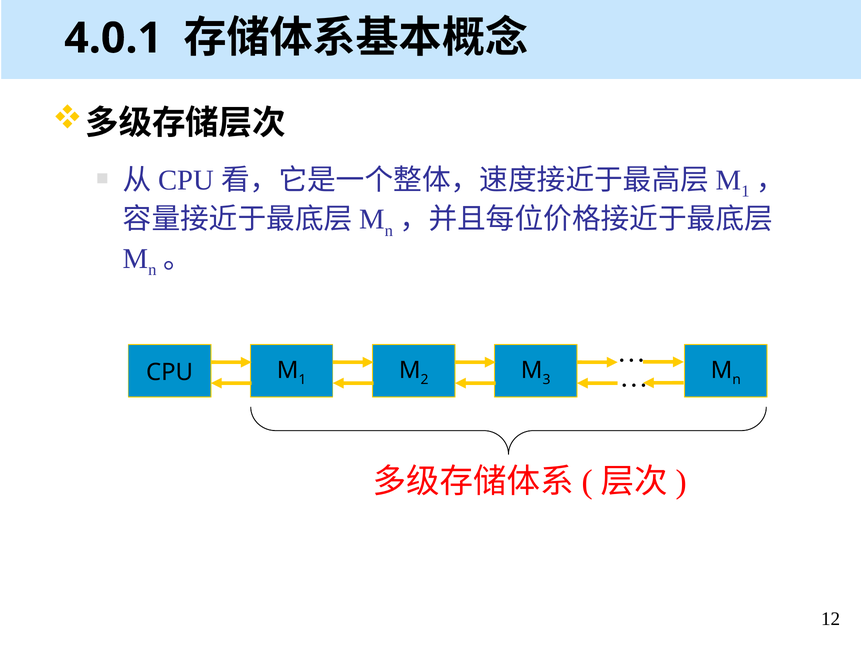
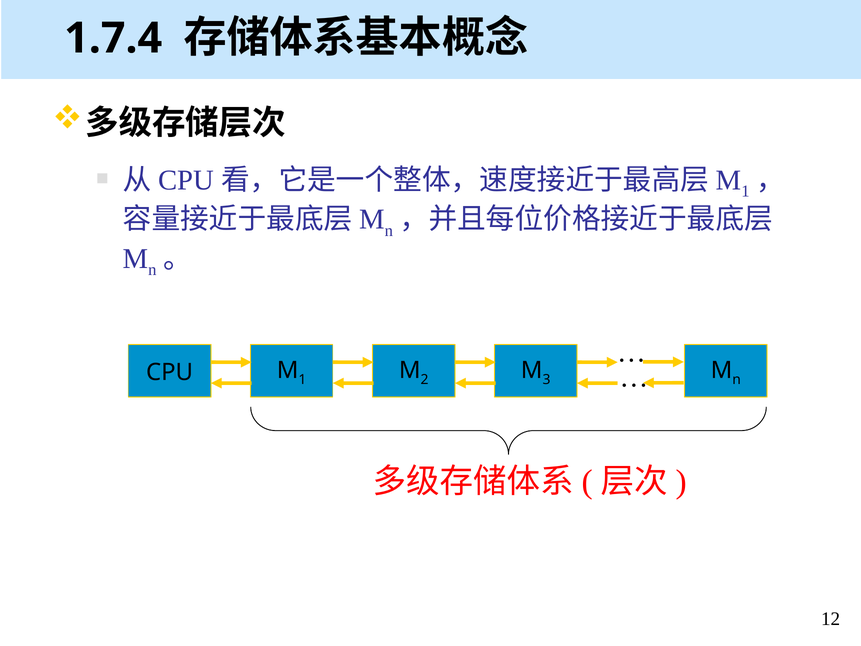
4.0.1: 4.0.1 -> 1.7.4
